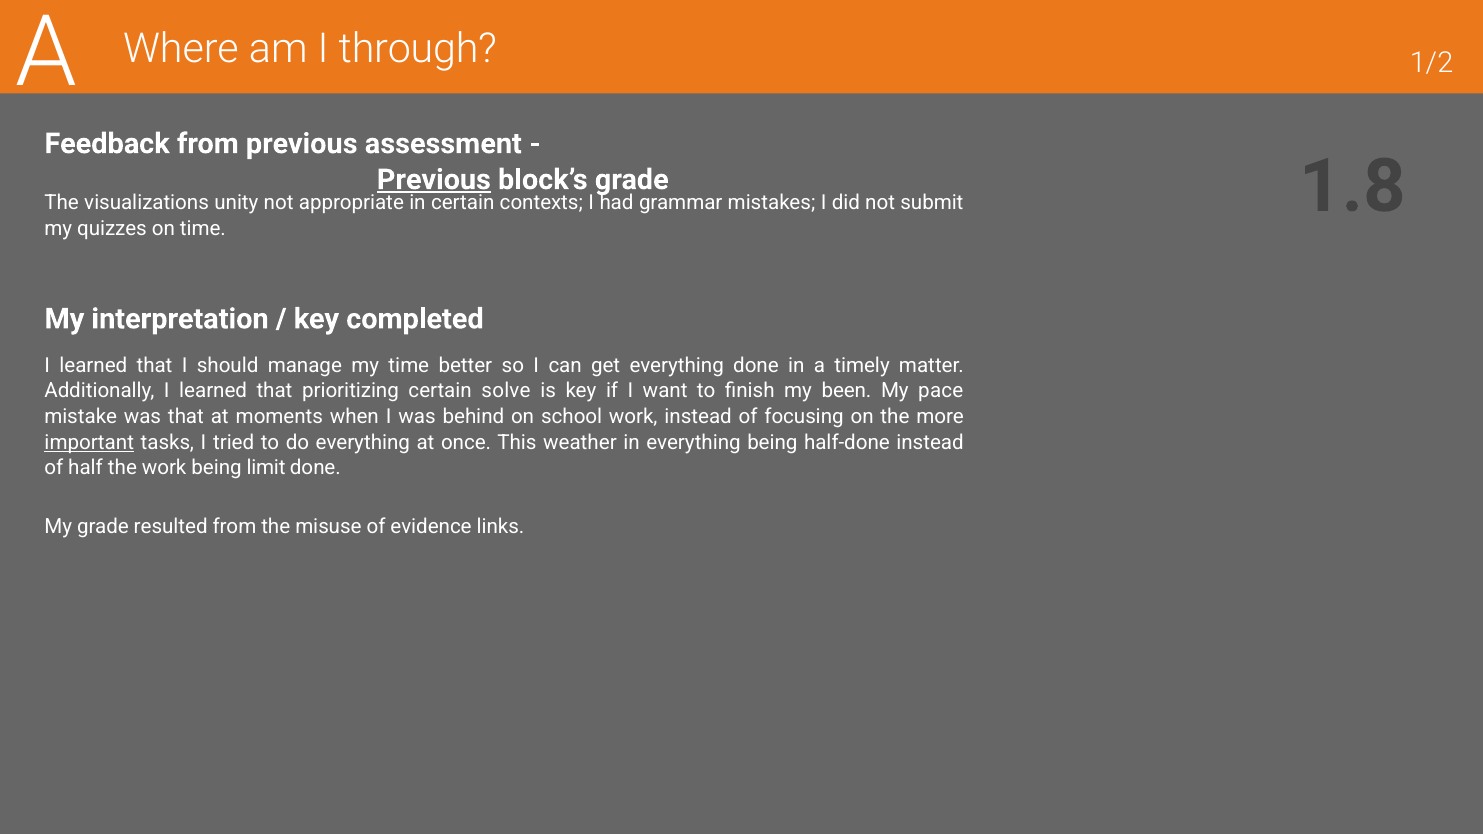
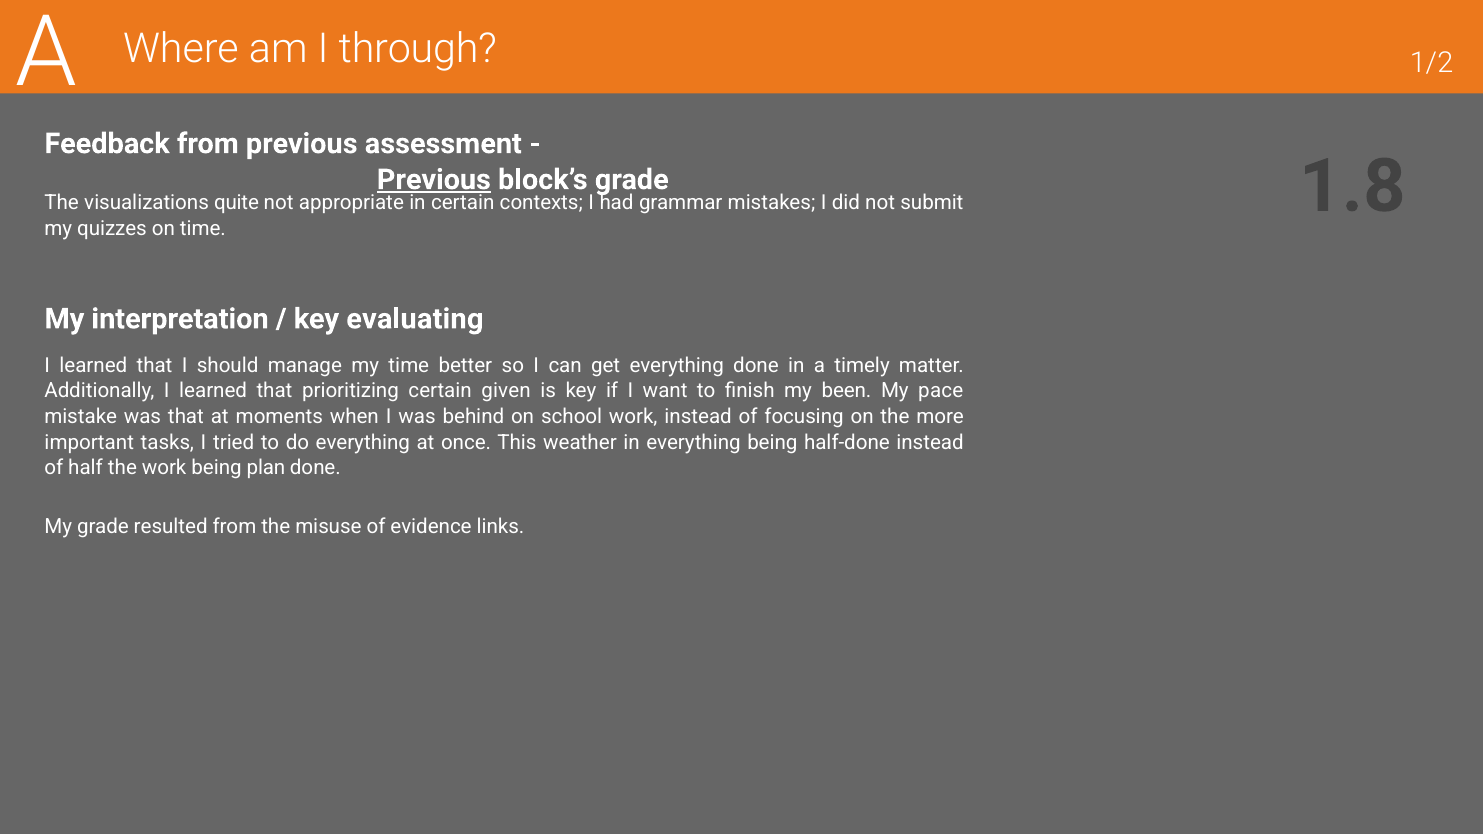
unity: unity -> quite
completed: completed -> evaluating
solve: solve -> given
important underline: present -> none
limit: limit -> plan
